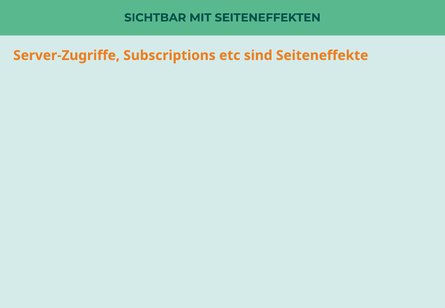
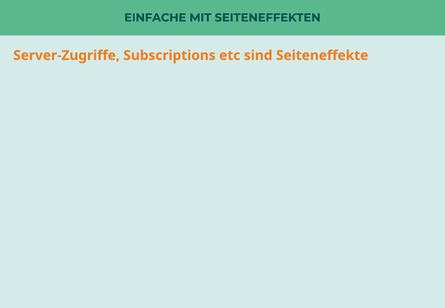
SICHTBAR: SICHTBAR -> EINFACHE
